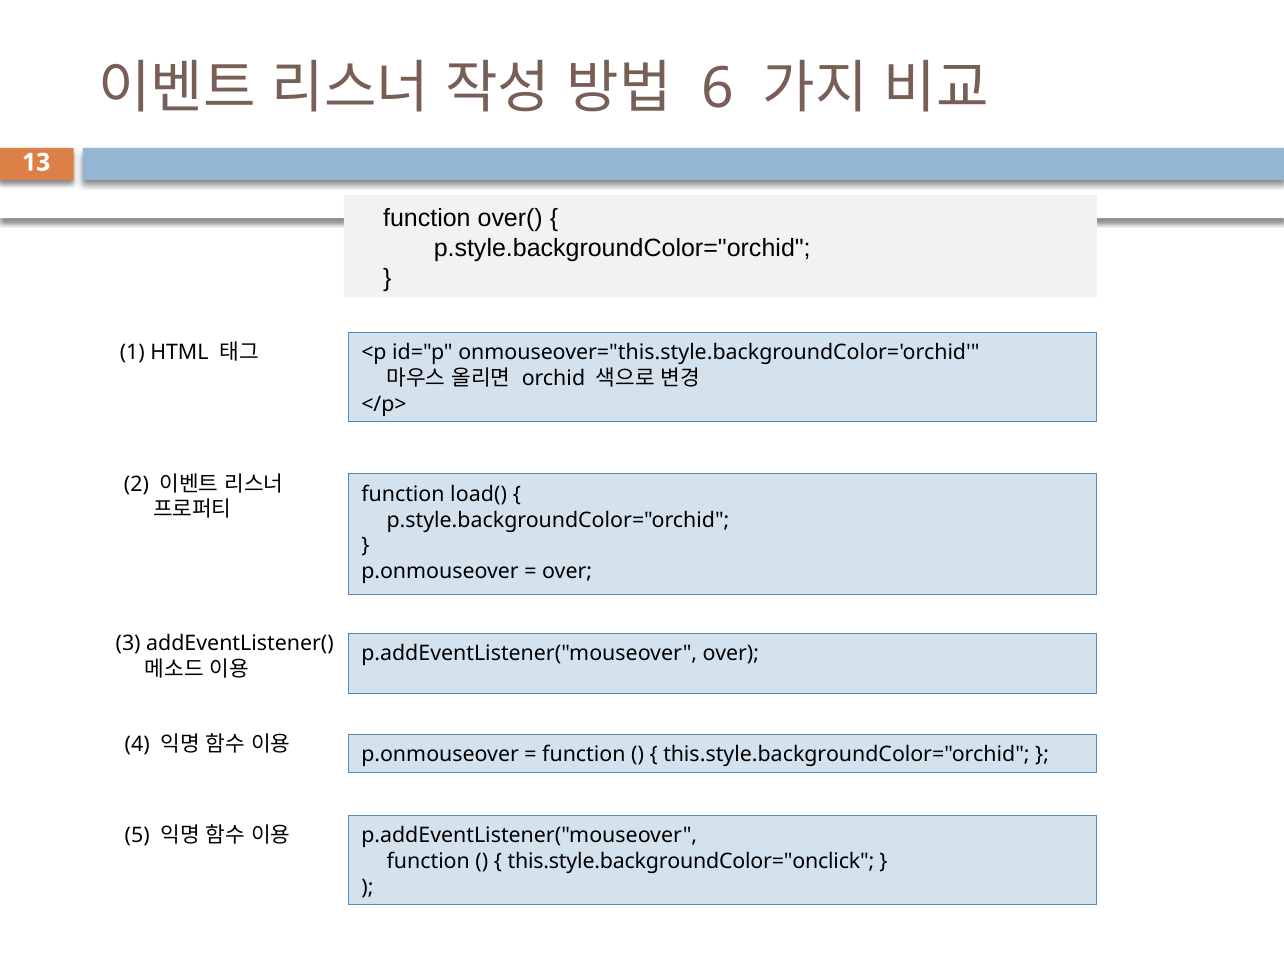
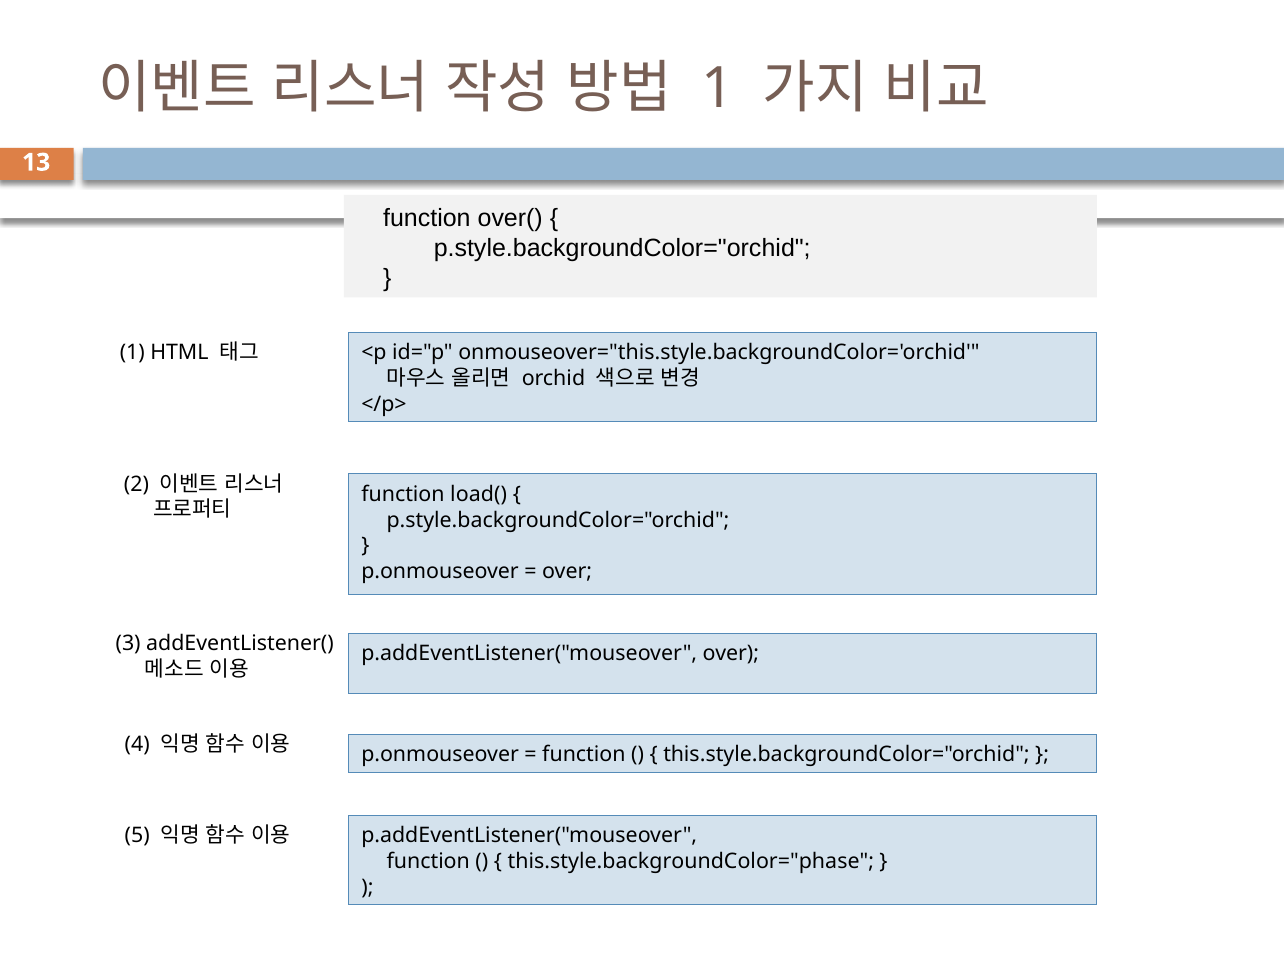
6 at (718, 89): 6 -> 1
this.style.backgroundColor="onclick: this.style.backgroundColor="onclick -> this.style.backgroundColor="phase
